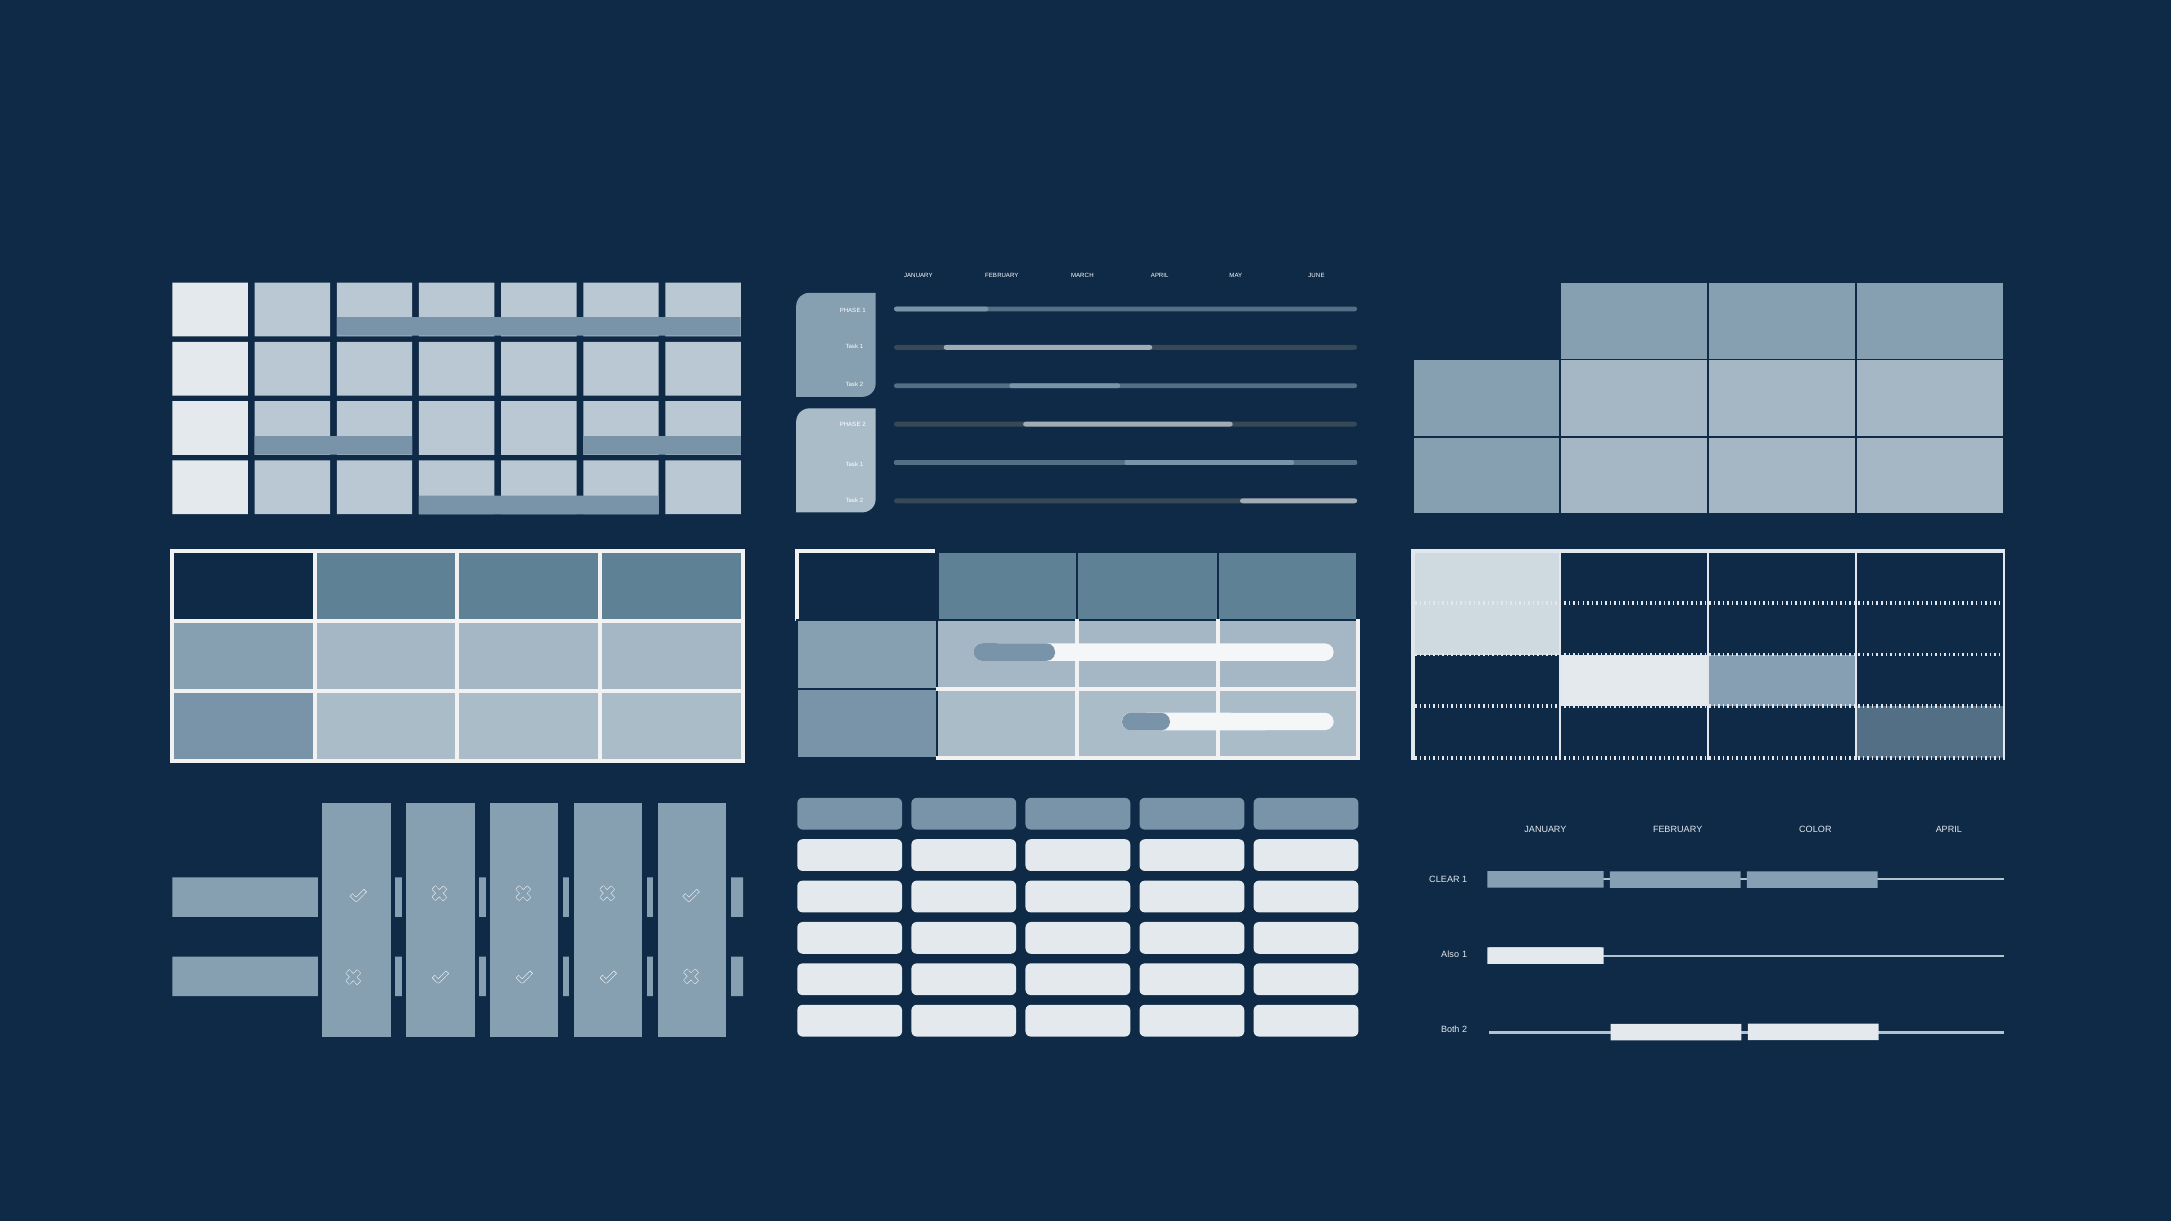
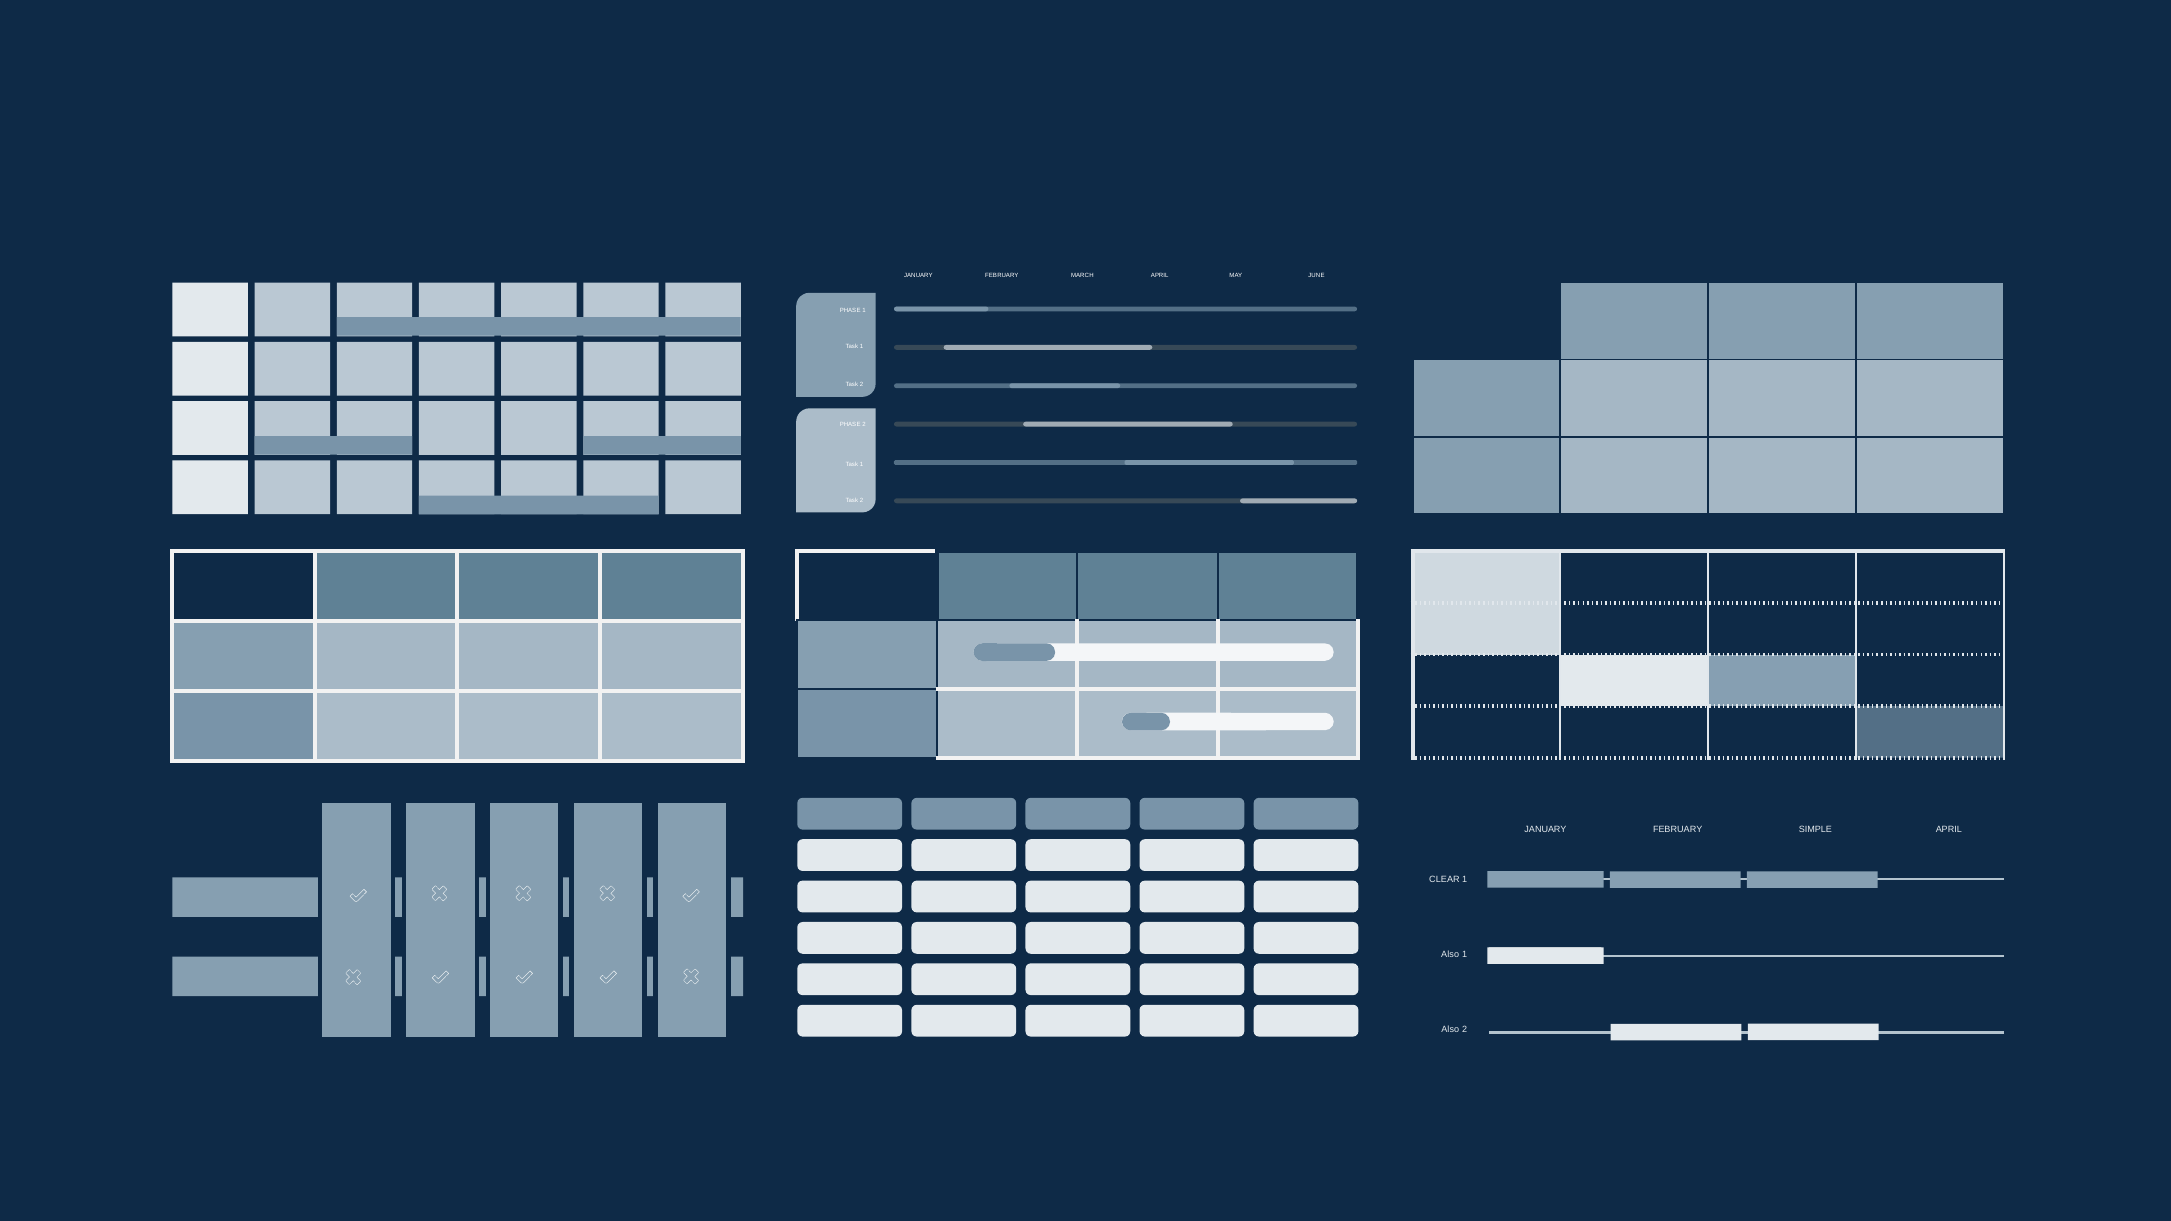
COLOR: COLOR -> SIMPLE
Both at (1450, 1030): Both -> Also
